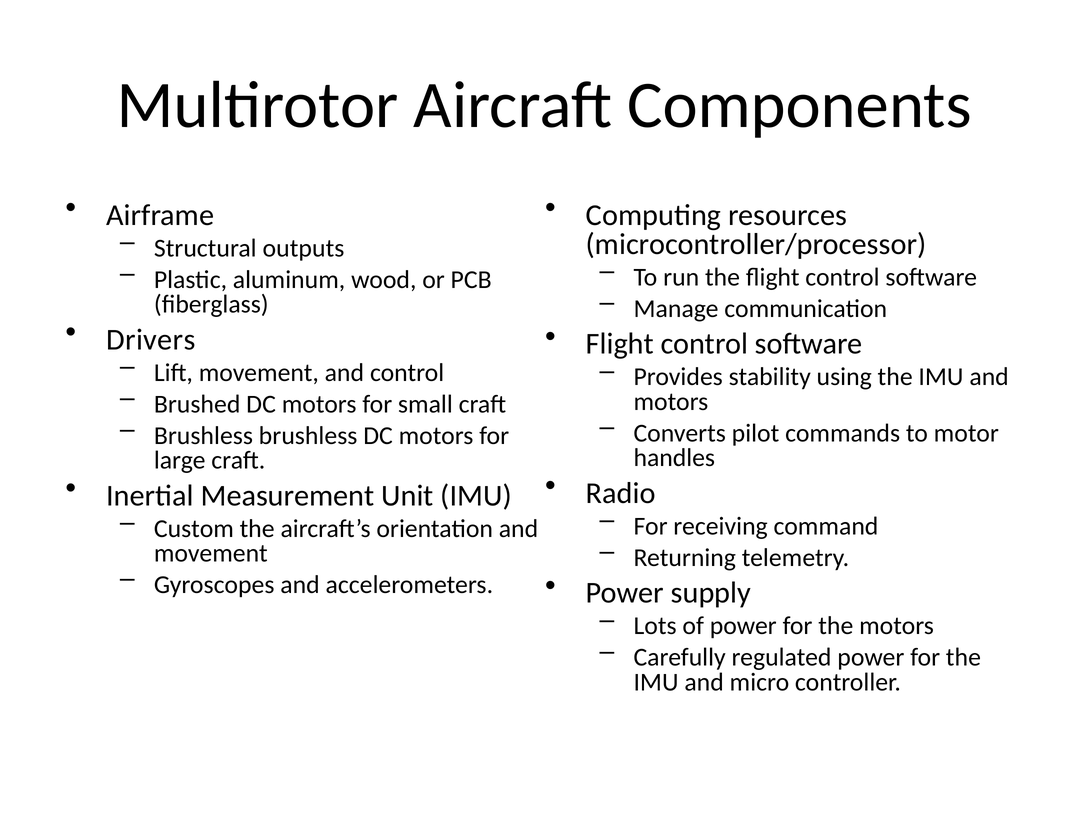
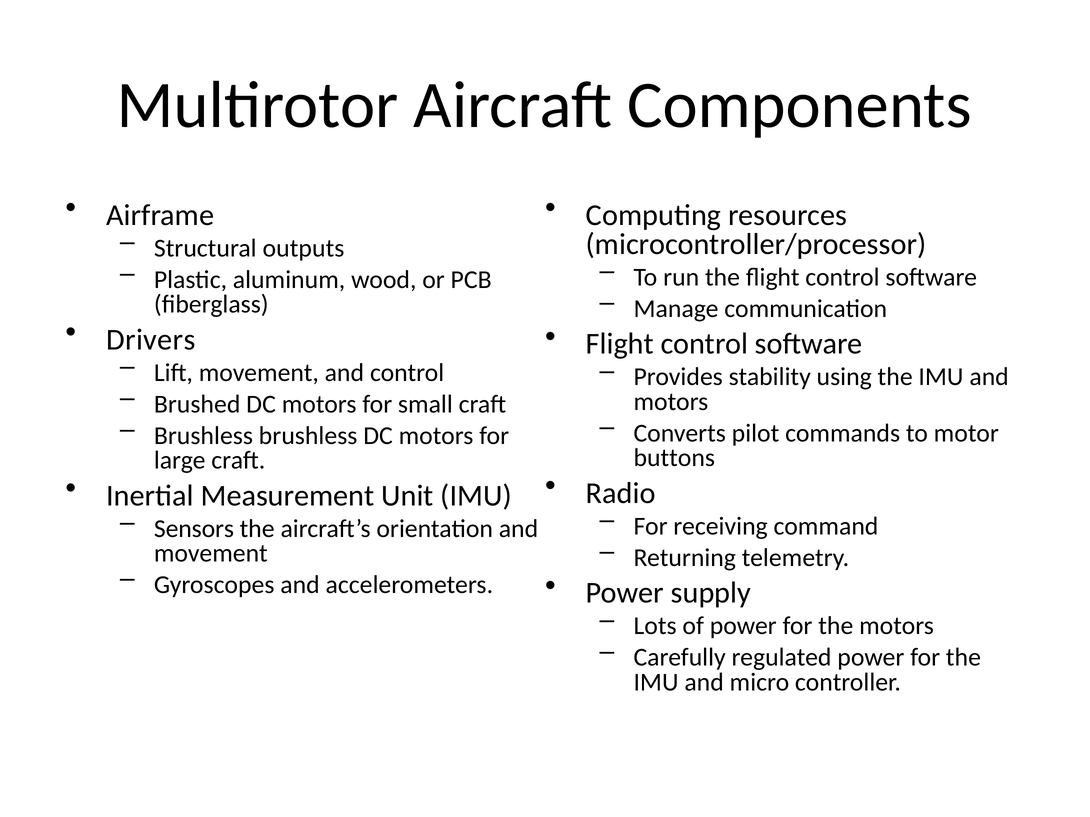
handles: handles -> buttons
Custom: Custom -> Sensors
